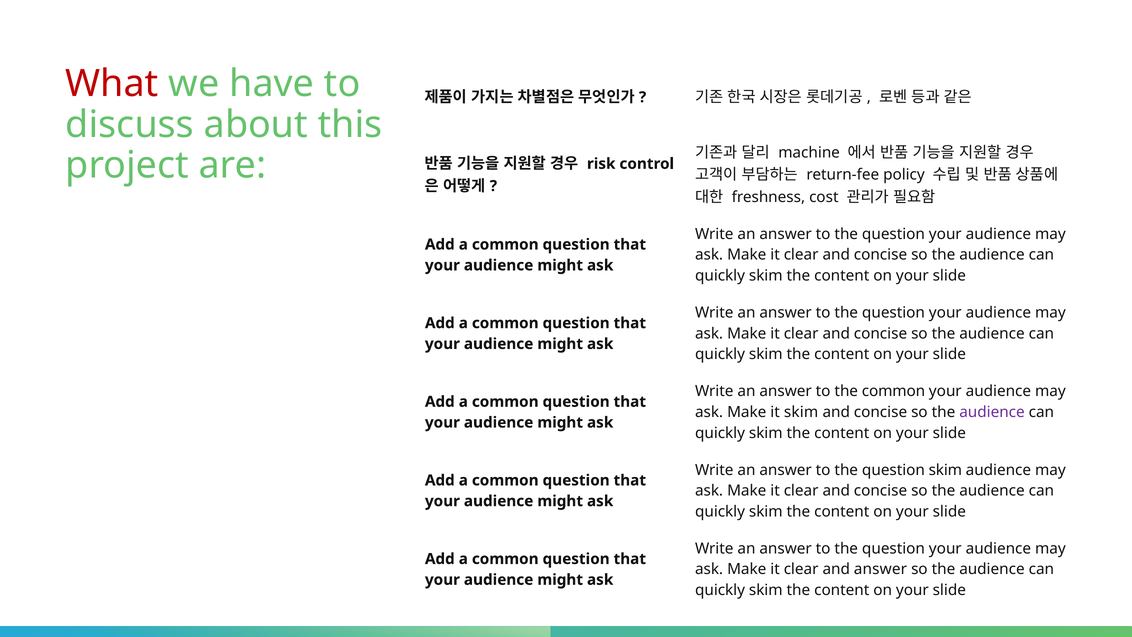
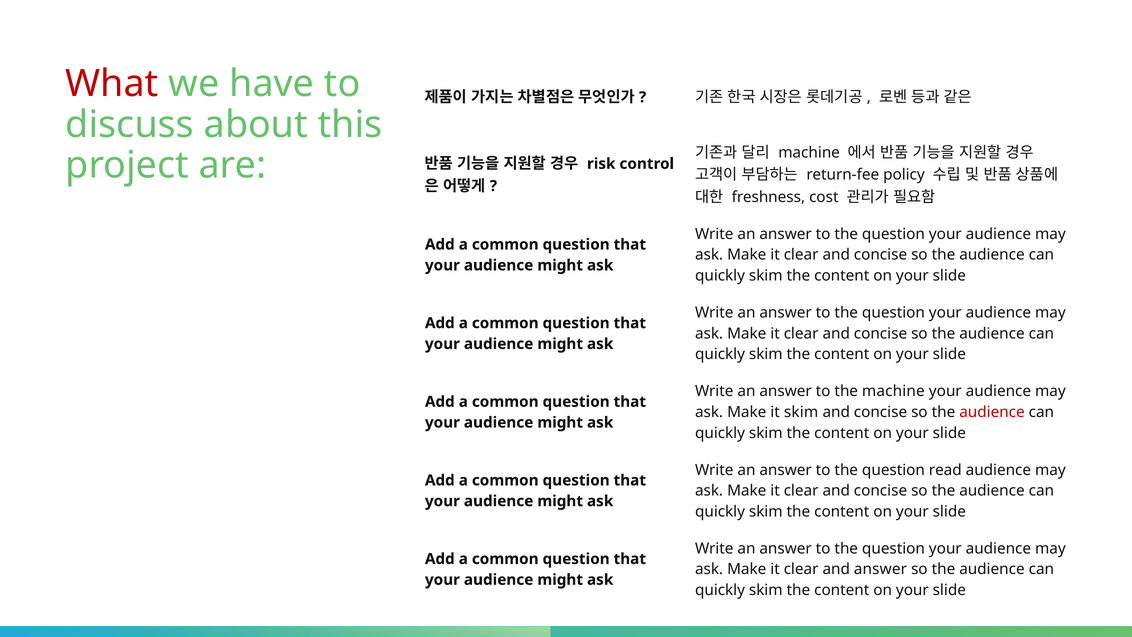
the common: common -> machine
audience at (992, 412) colour: purple -> red
question skim: skim -> read
